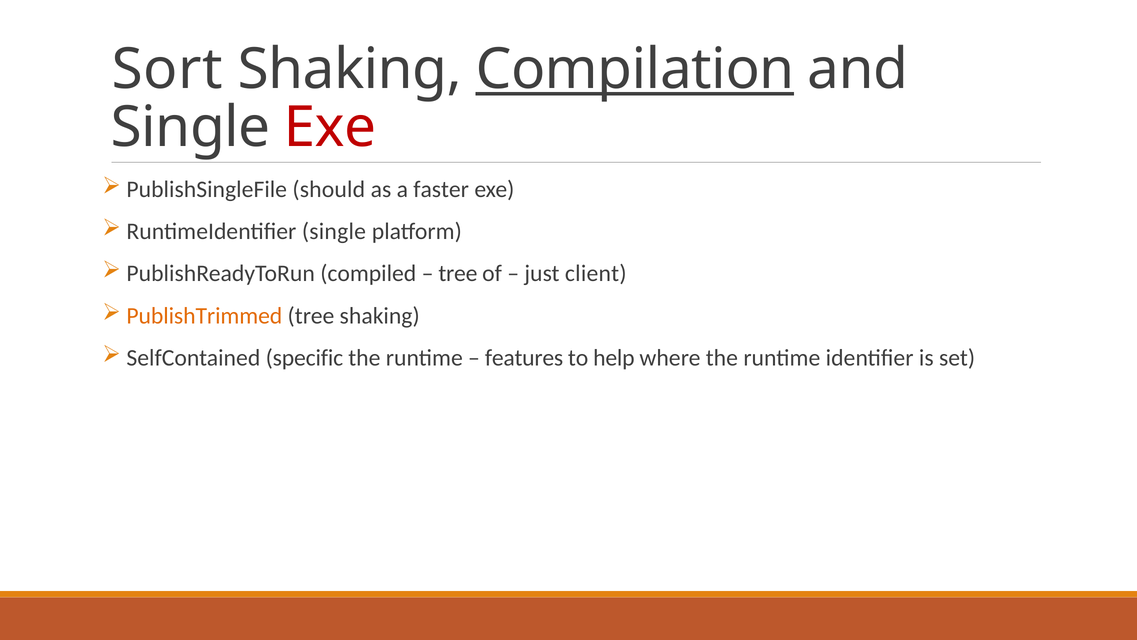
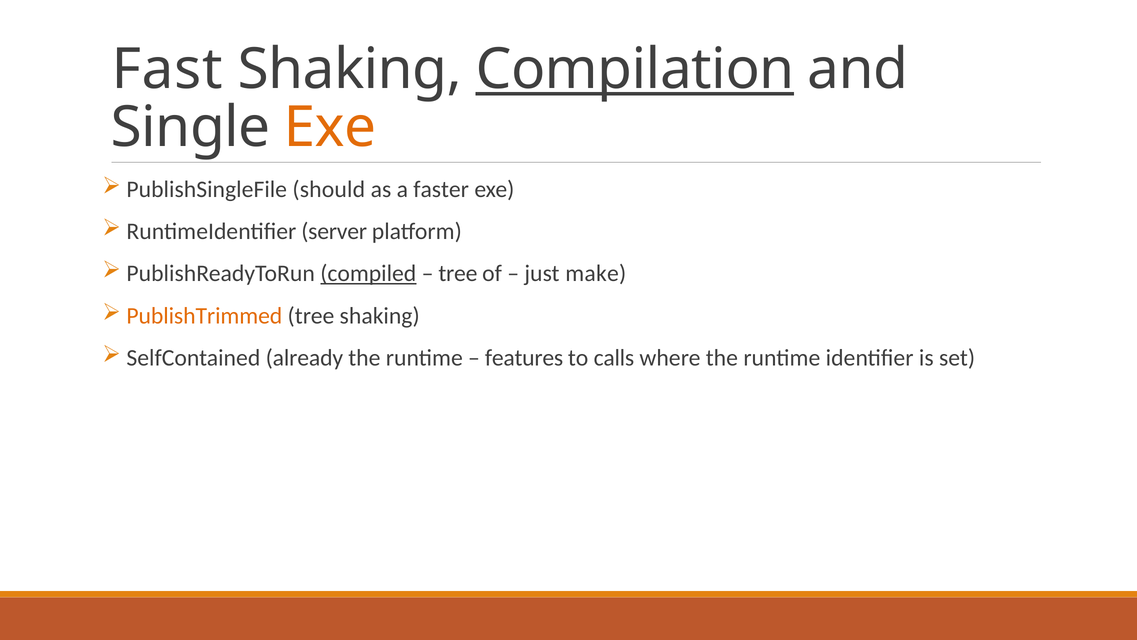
Sort: Sort -> Fast
Exe at (330, 127) colour: red -> orange
RuntimeIdentifier single: single -> server
compiled underline: none -> present
client: client -> make
specific: specific -> already
help: help -> calls
